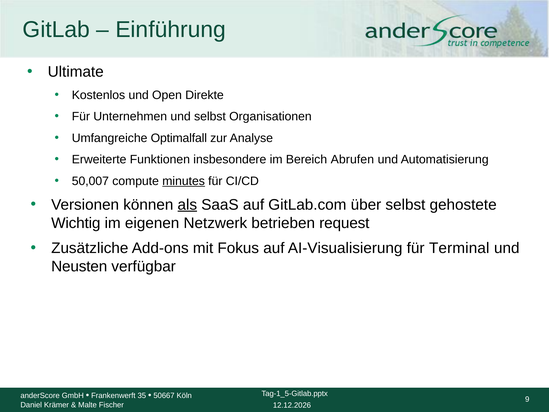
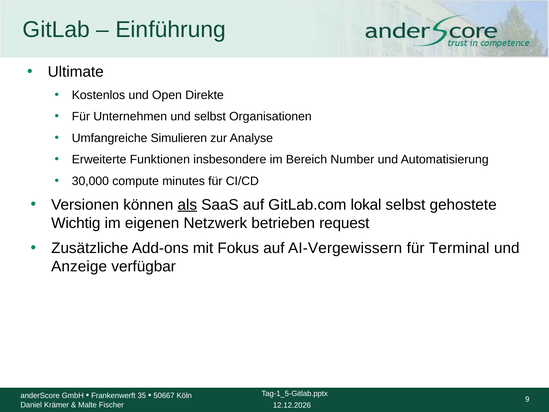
Optimalfall: Optimalfall -> Simulieren
Abrufen: Abrufen -> Number
50,007: 50,007 -> 30,000
minutes underline: present -> none
über: über -> lokal
AI-Visualisierung: AI-Visualisierung -> AI-Vergewissern
Neusten: Neusten -> Anzeige
